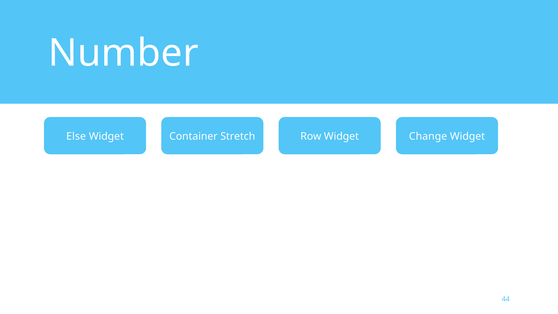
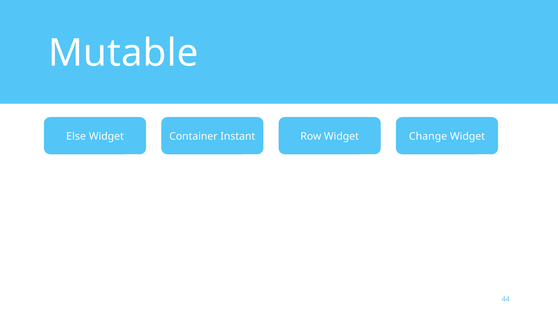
Number: Number -> Mutable
Stretch: Stretch -> Instant
